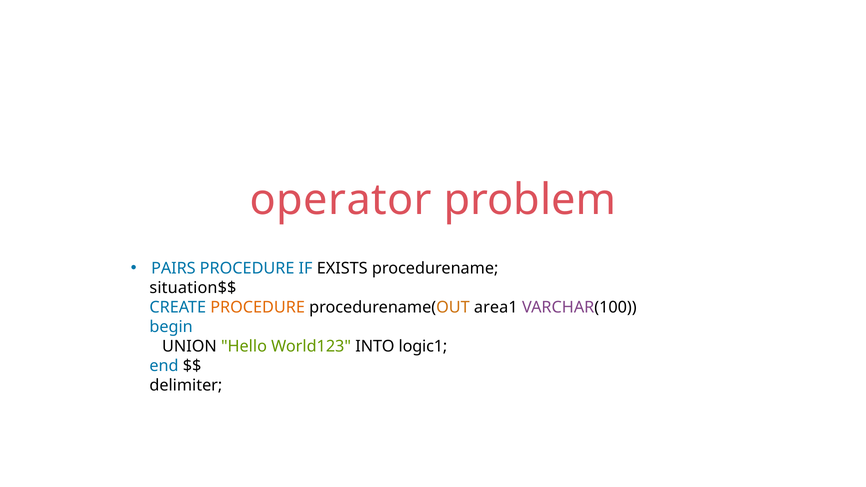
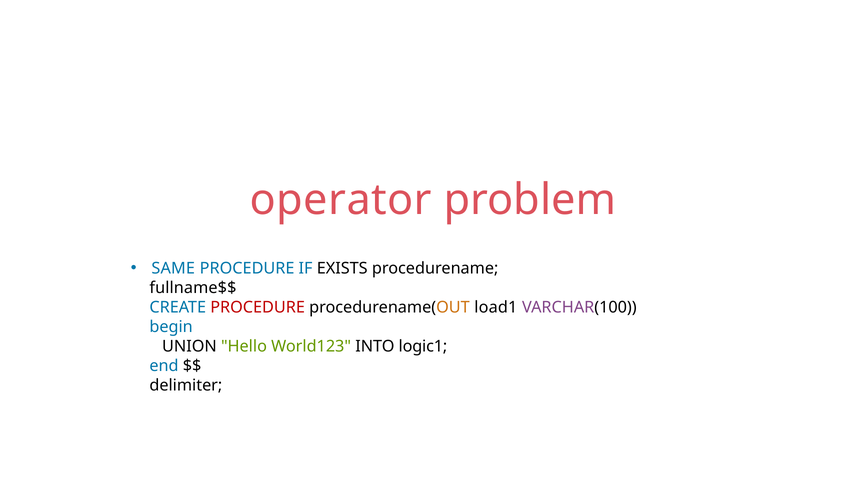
PAIRS: PAIRS -> SAME
situation$$: situation$$ -> fullname$$
PROCEDURE at (258, 307) colour: orange -> red
area1: area1 -> load1
